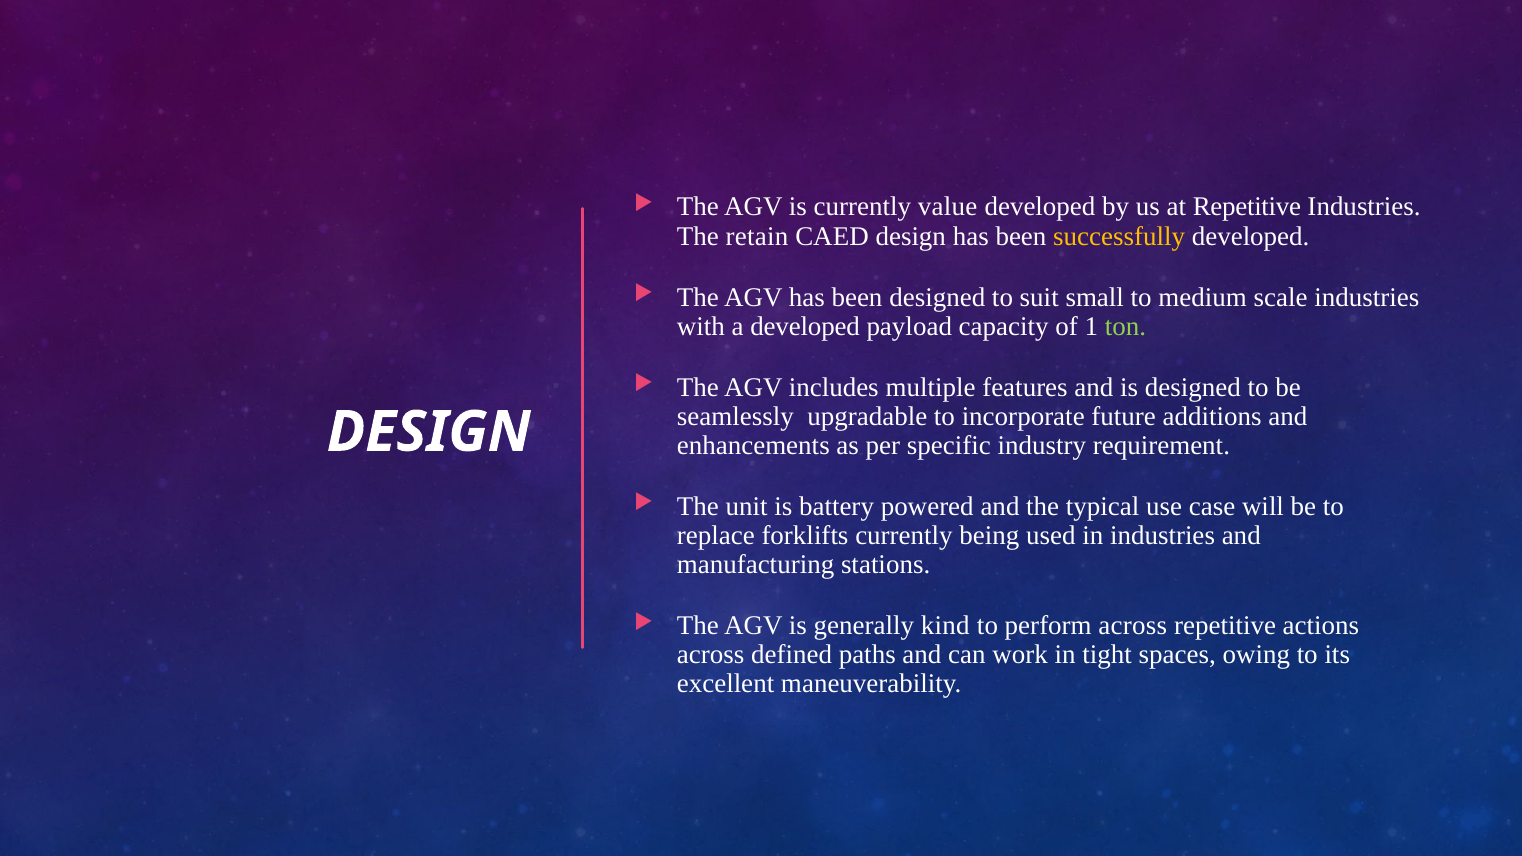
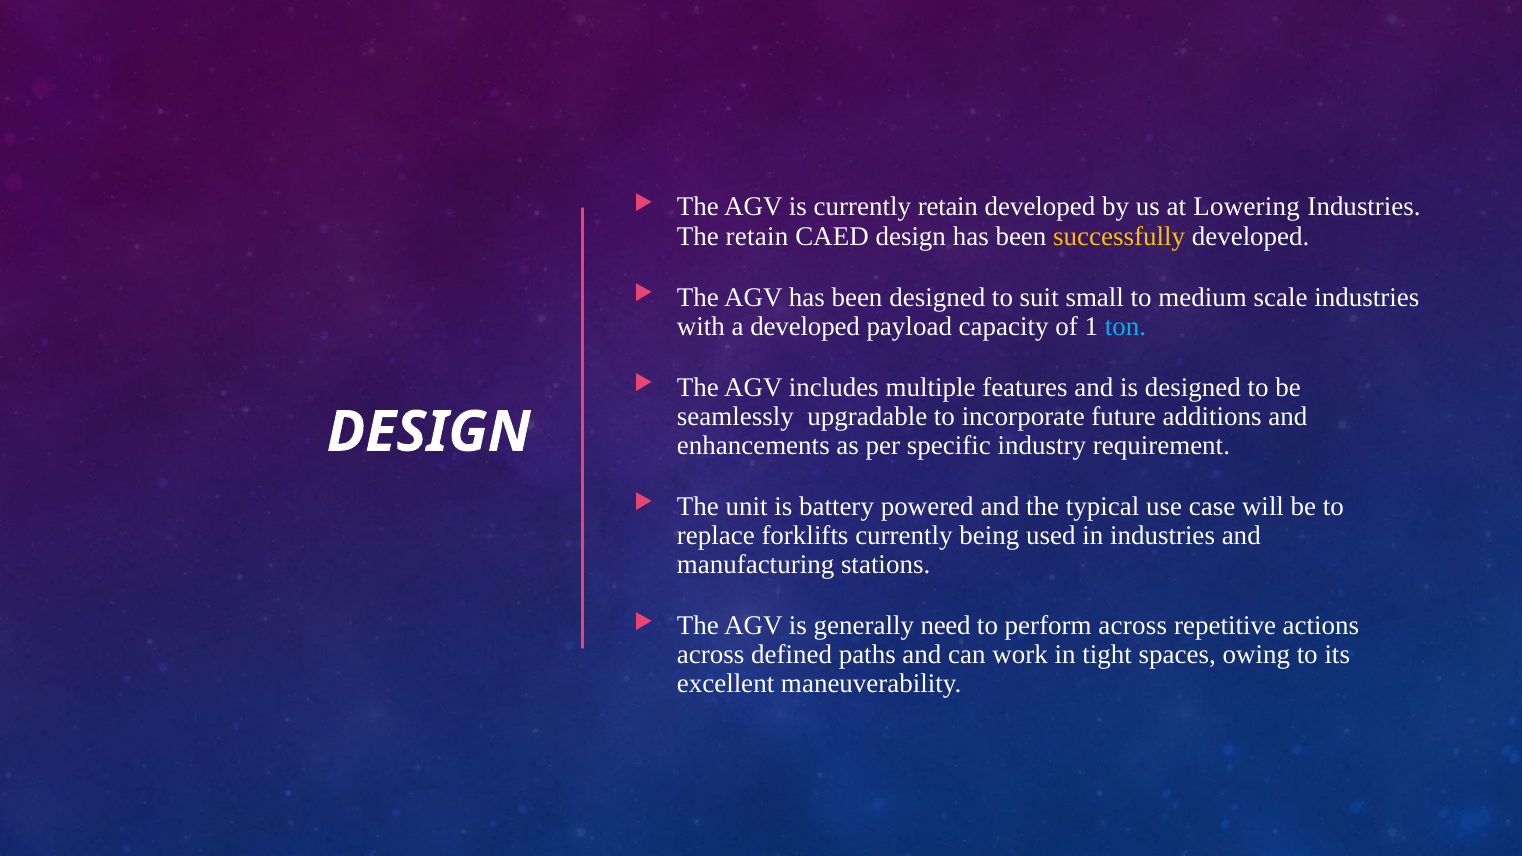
currently value: value -> retain
at Repetitive: Repetitive -> Lowering
ton colour: light green -> light blue
kind: kind -> need
